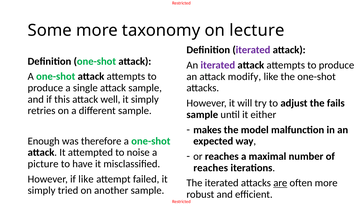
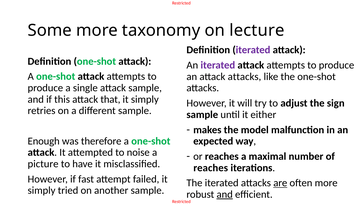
attack modify: modify -> attacks
well: well -> that
fails: fails -> sign
if like: like -> fast
and at (225, 195) underline: none -> present
